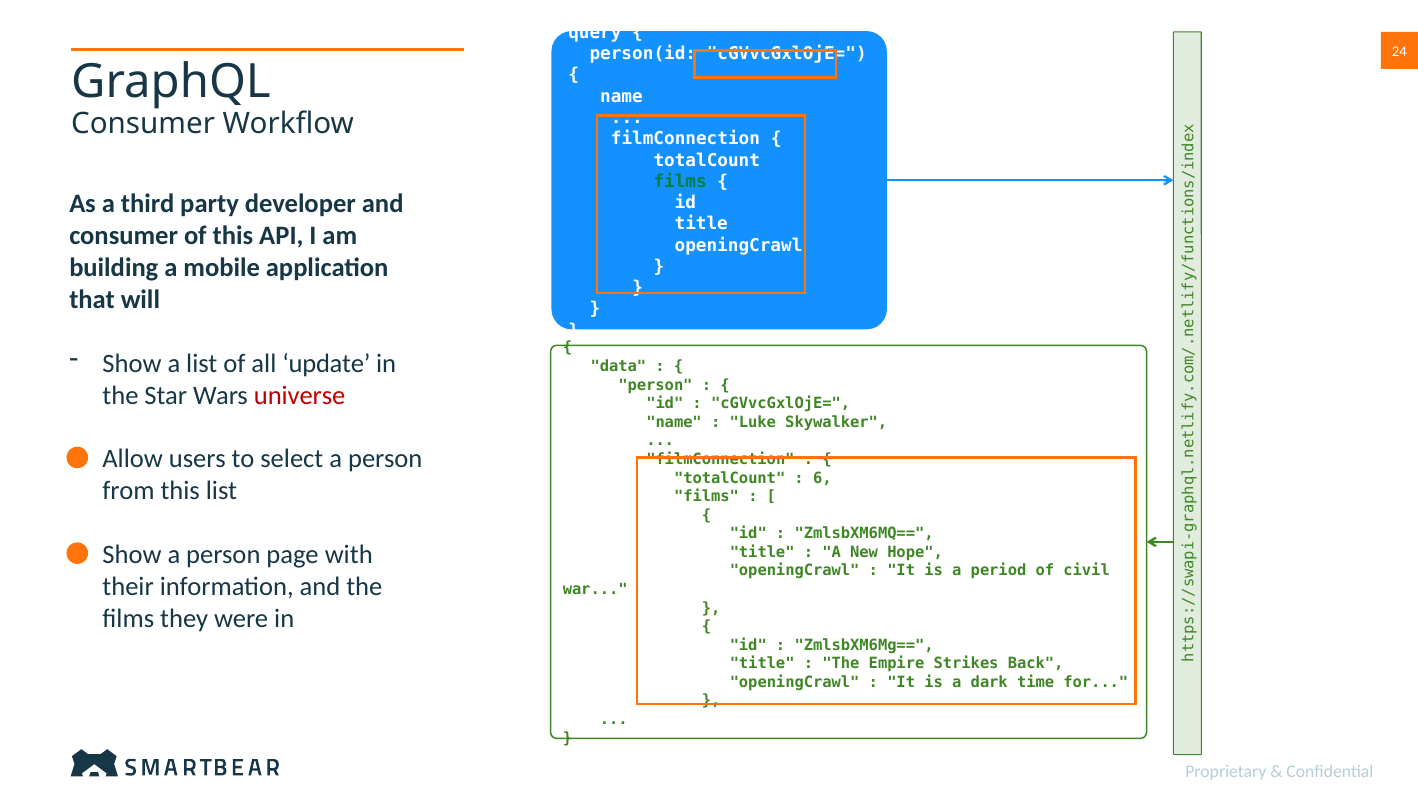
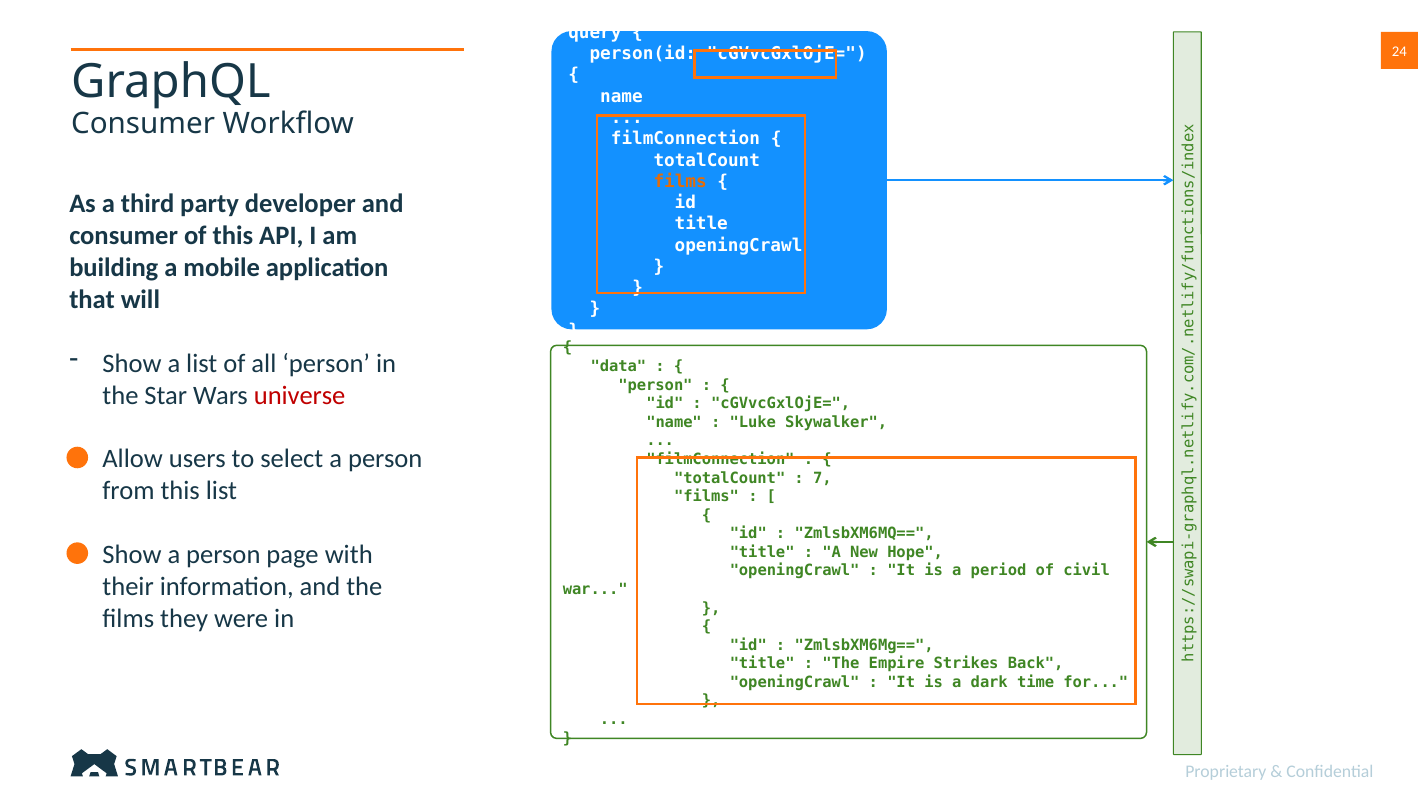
films at (680, 182) colour: green -> orange
all update: update -> person
6: 6 -> 7
